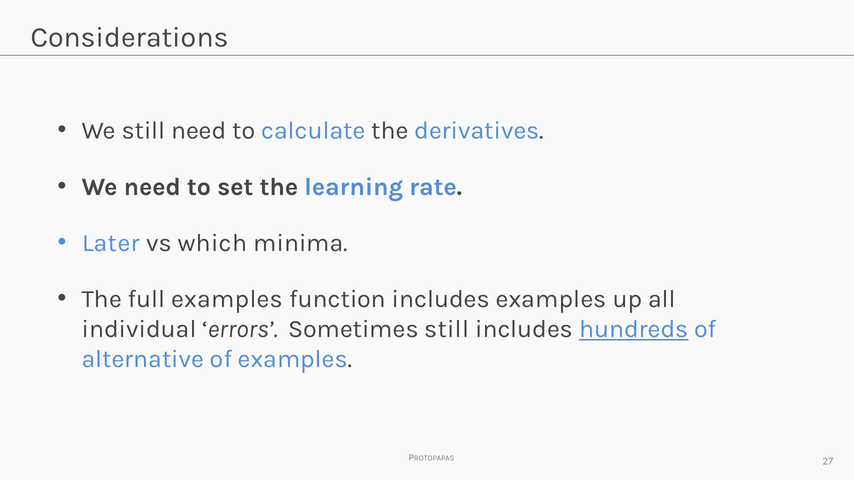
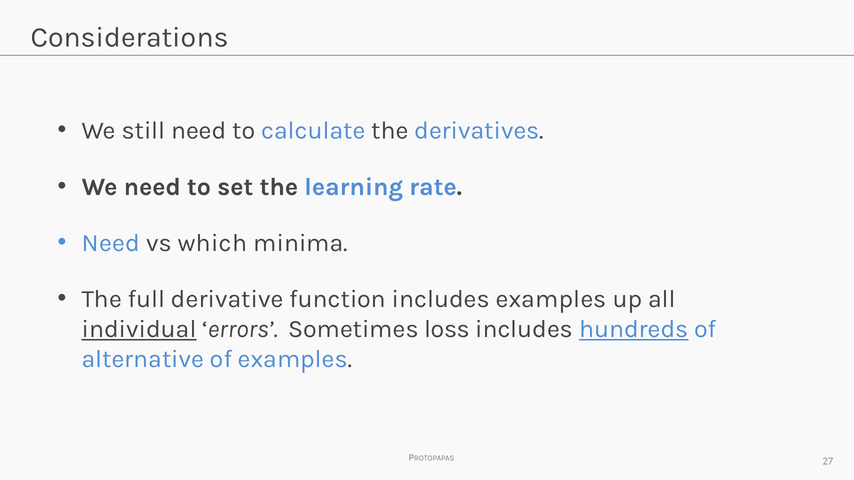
Later at (111, 243): Later -> Need
full examples: examples -> derivative
individual underline: none -> present
Sometimes still: still -> loss
